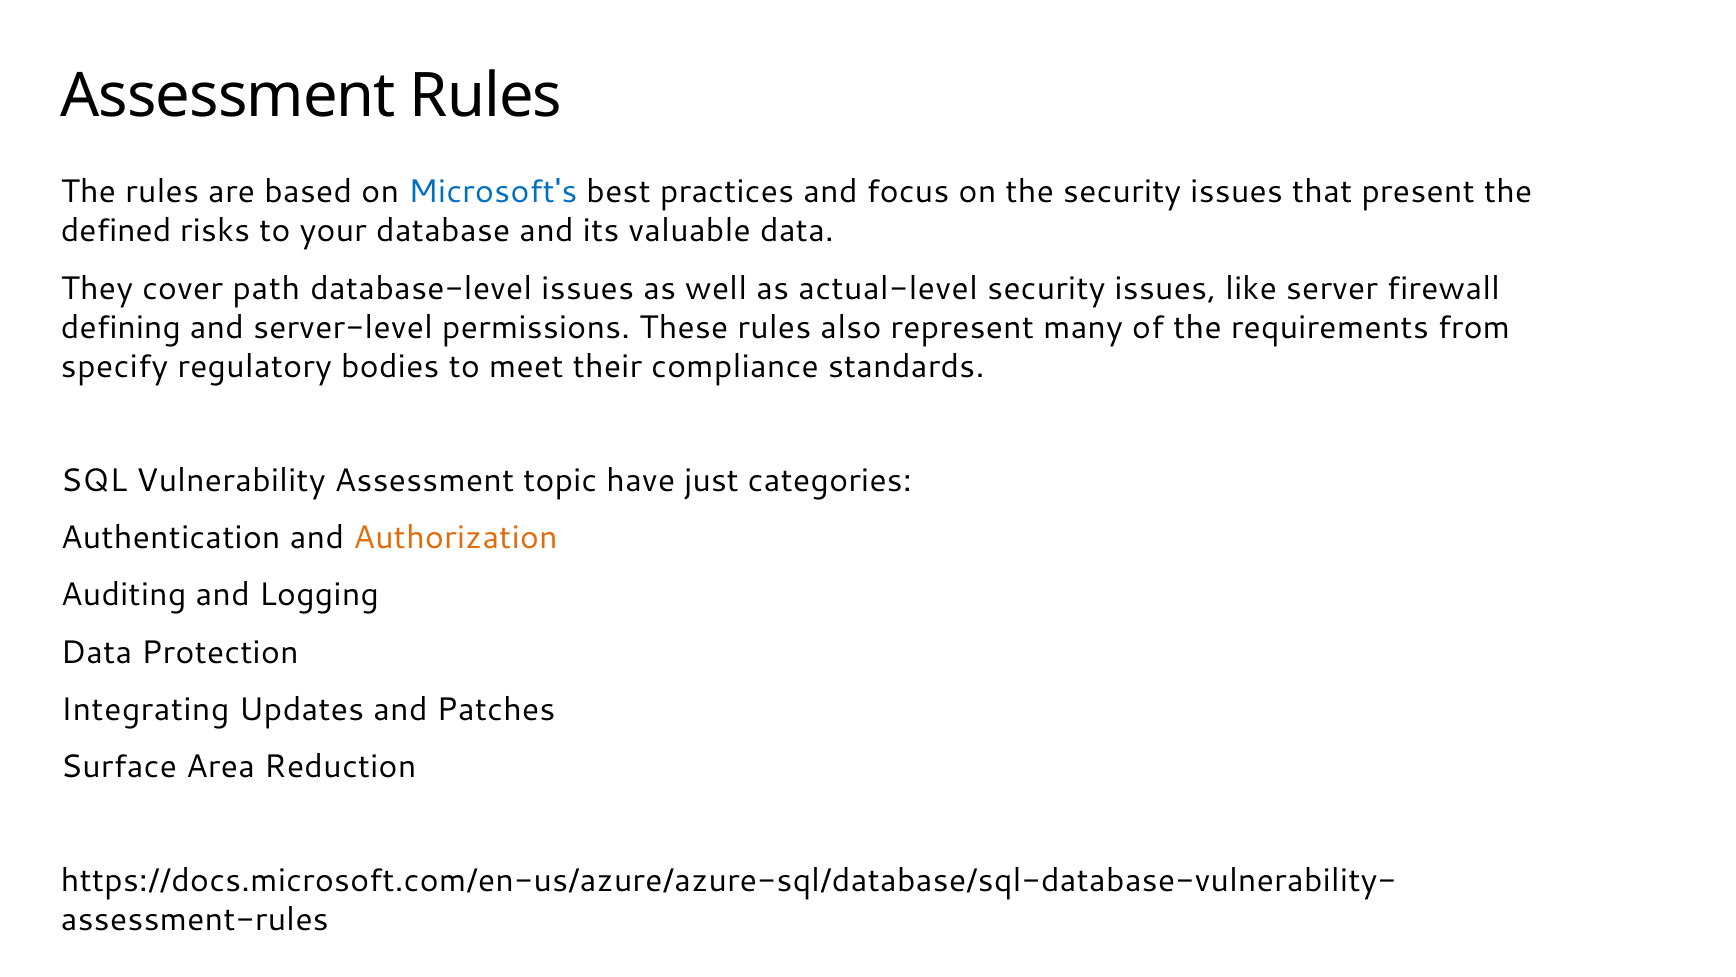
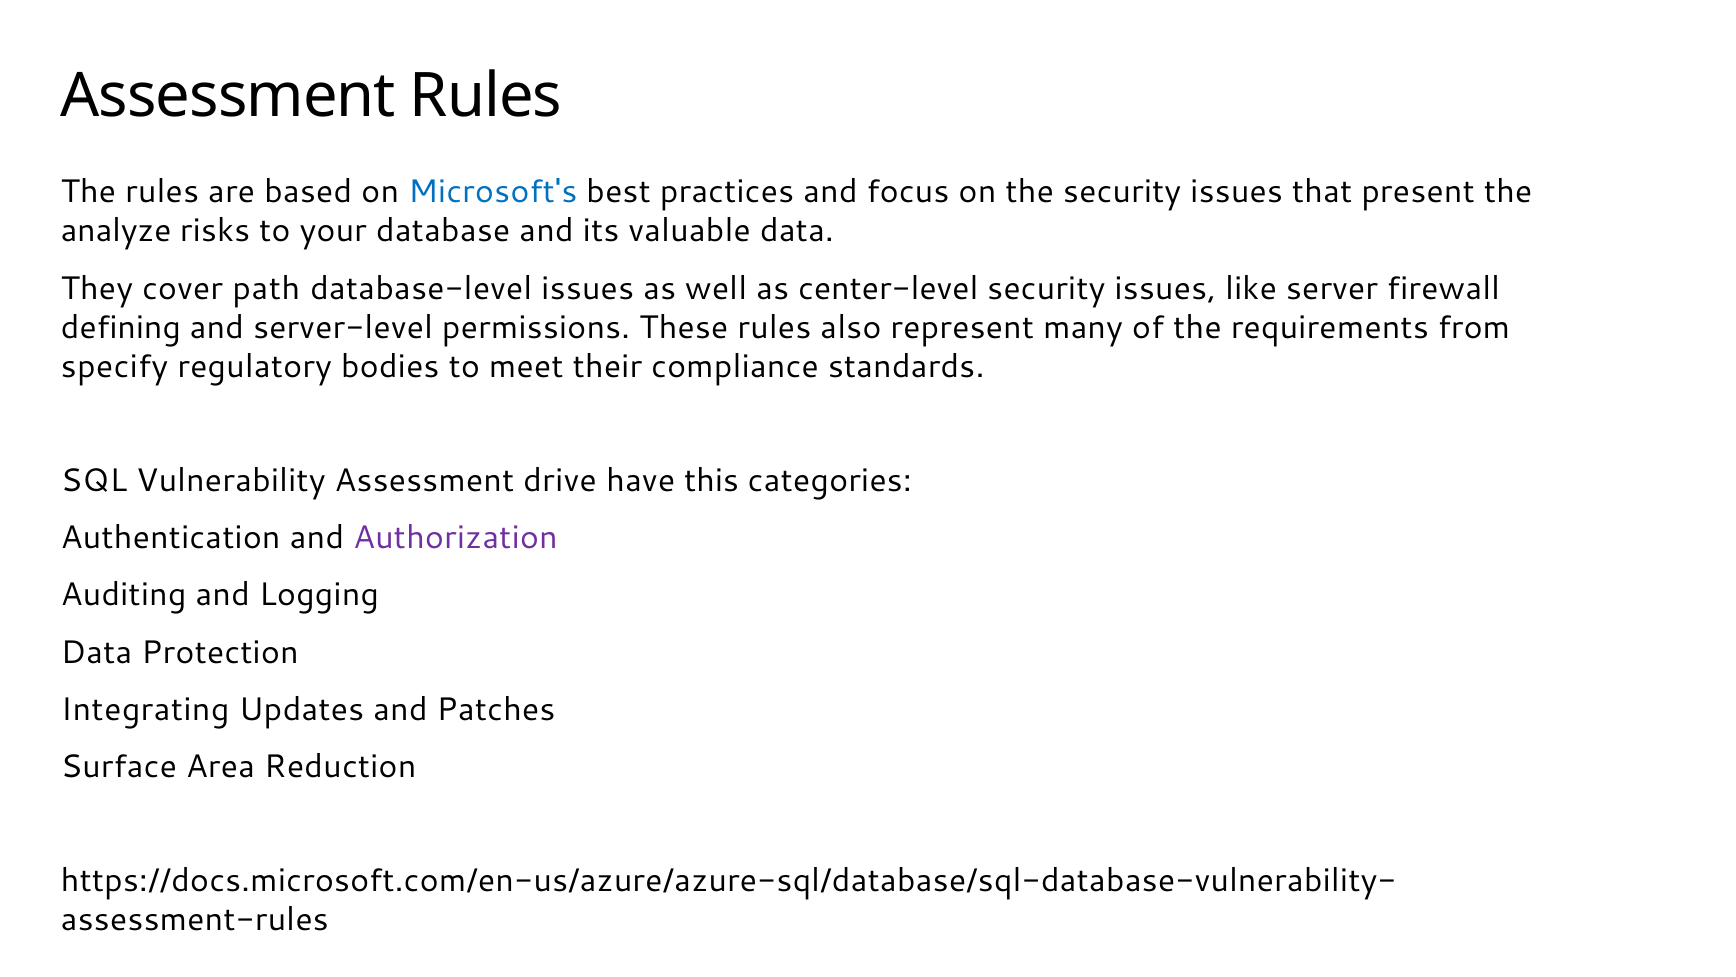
defined: defined -> analyze
actual-level: actual-level -> center-level
topic: topic -> drive
just: just -> this
Authorization colour: orange -> purple
